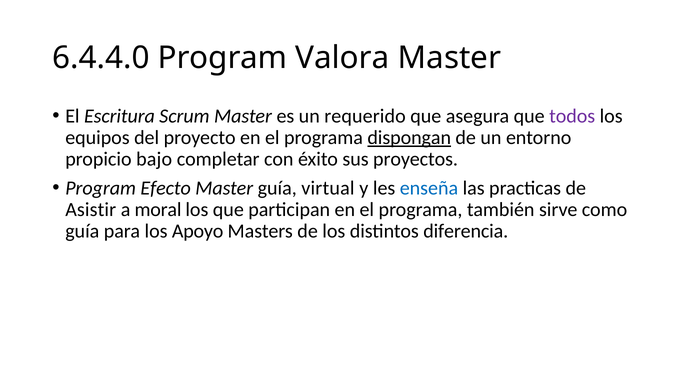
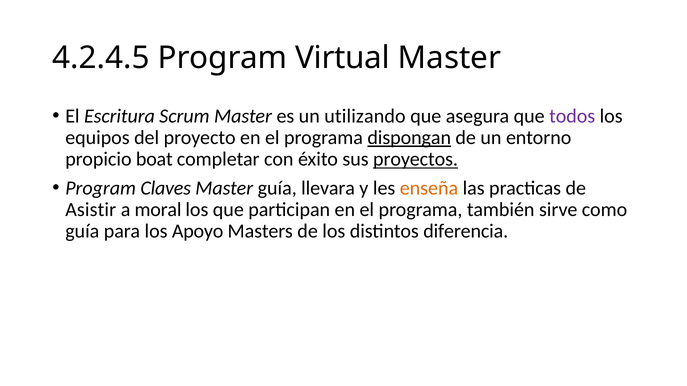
6.4.4.0: 6.4.4.0 -> 4.2.4.5
Valora: Valora -> Virtual
requerido: requerido -> utilizando
bajo: bajo -> boat
proyectos underline: none -> present
Efecto: Efecto -> Claves
virtual: virtual -> llevara
enseña colour: blue -> orange
